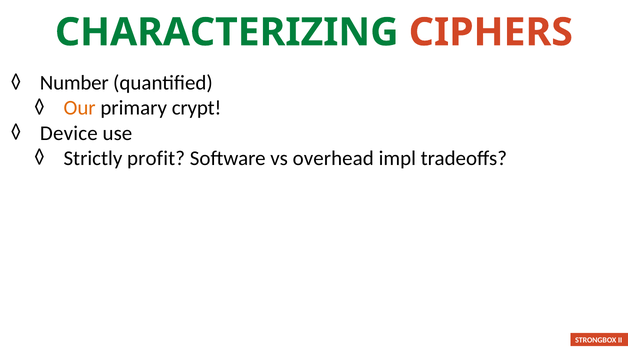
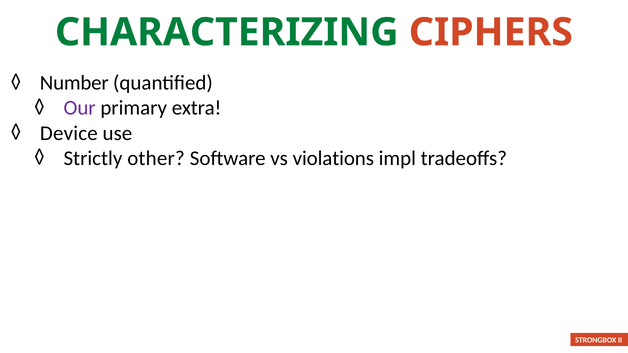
Our colour: orange -> purple
crypt: crypt -> extra
profit: profit -> other
overhead: overhead -> violations
